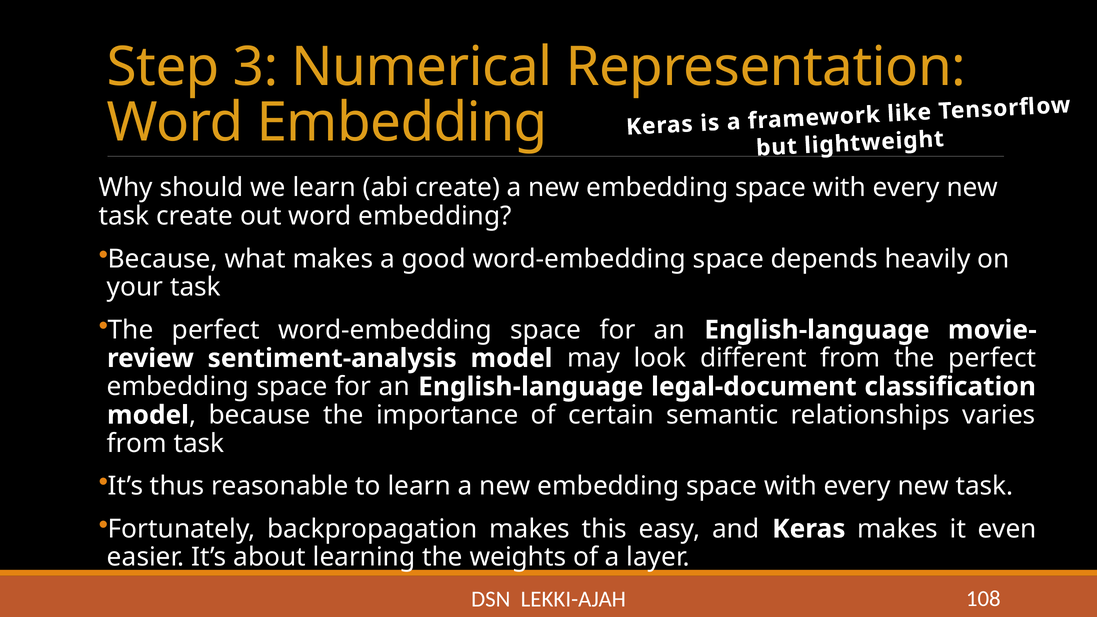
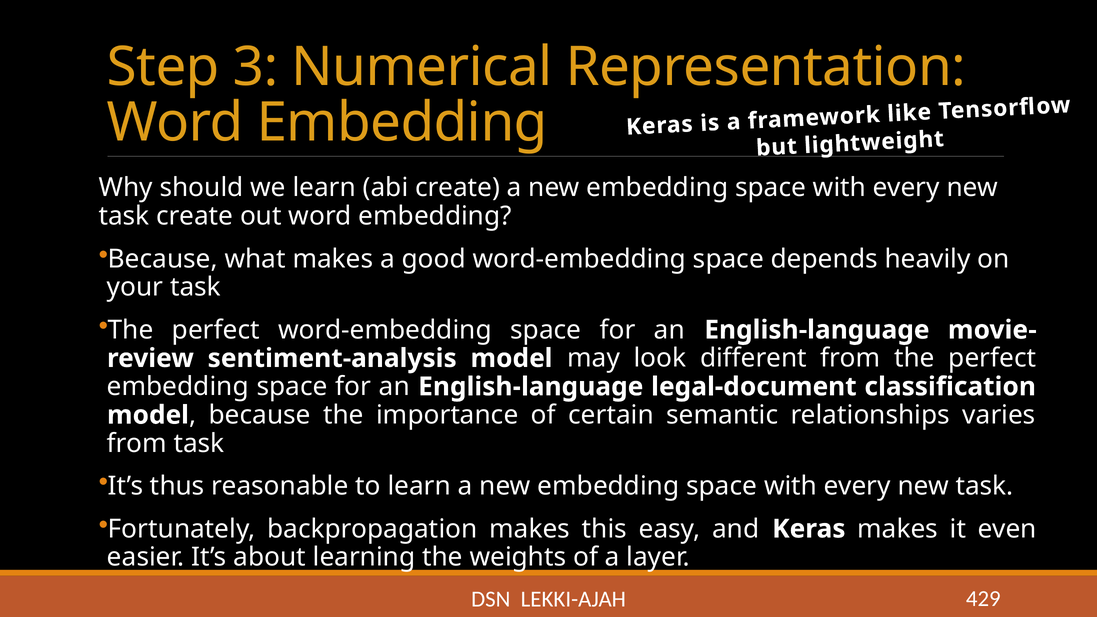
108: 108 -> 429
